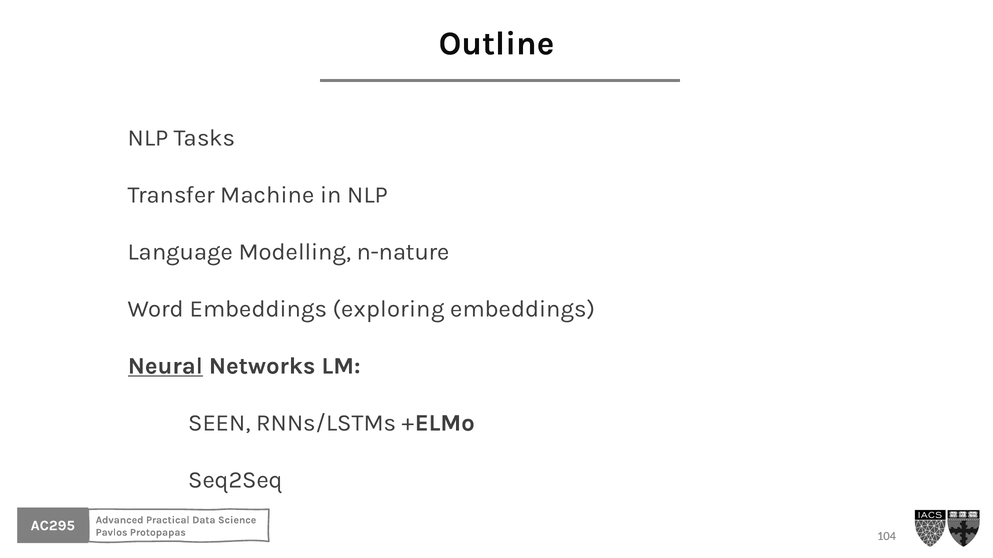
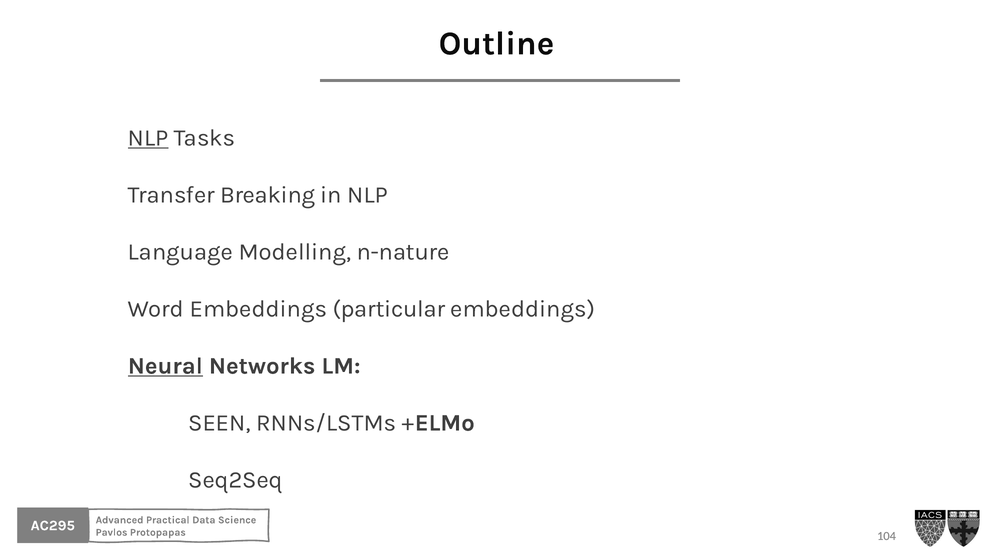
NLP at (148, 138) underline: none -> present
Machine: Machine -> Breaking
exploring: exploring -> particular
